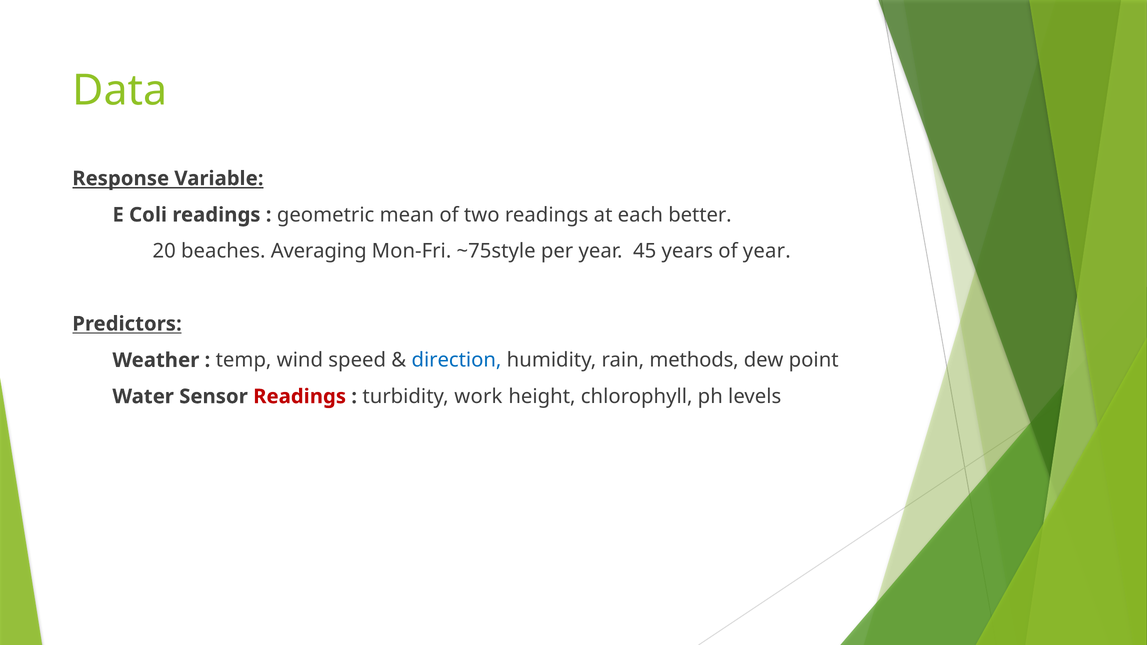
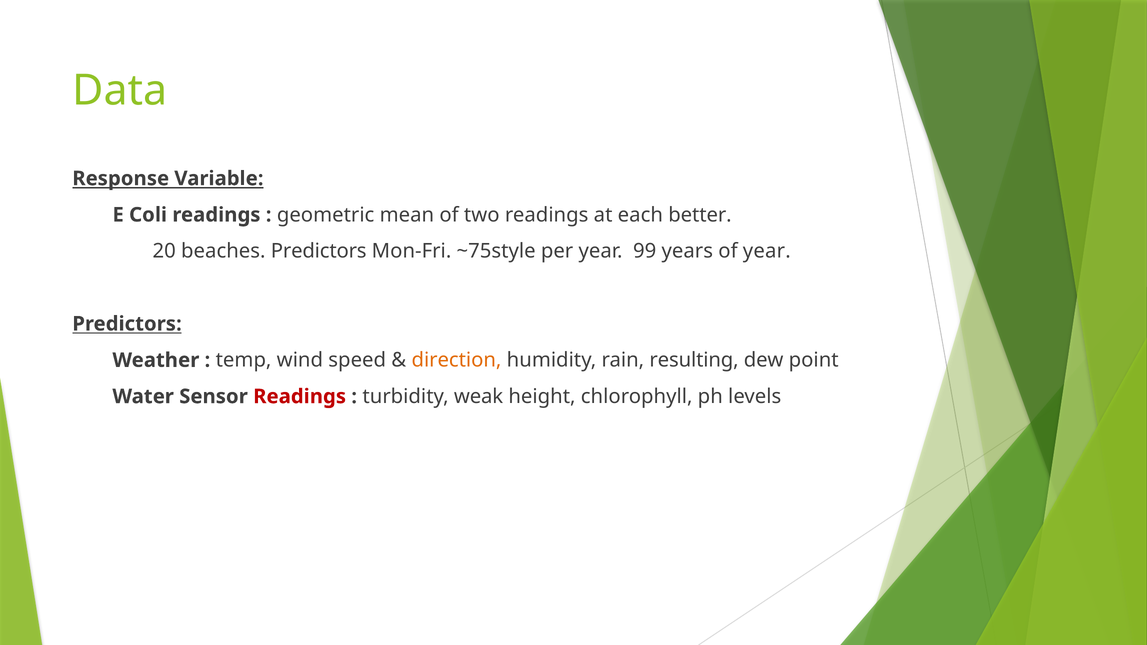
beaches Averaging: Averaging -> Predictors
45: 45 -> 99
direction colour: blue -> orange
methods: methods -> resulting
work: work -> weak
